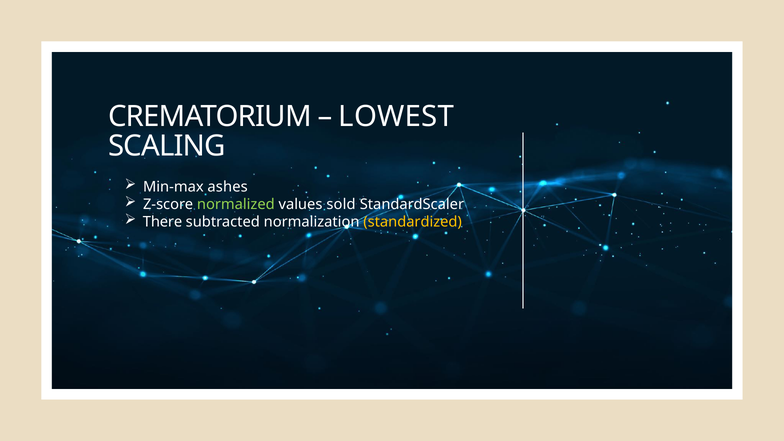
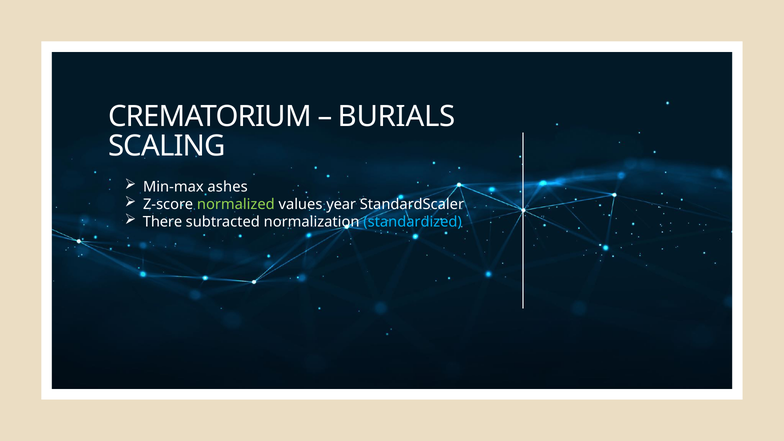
LOWEST: LOWEST -> BURIALS
sold: sold -> year
standardized colour: yellow -> light blue
